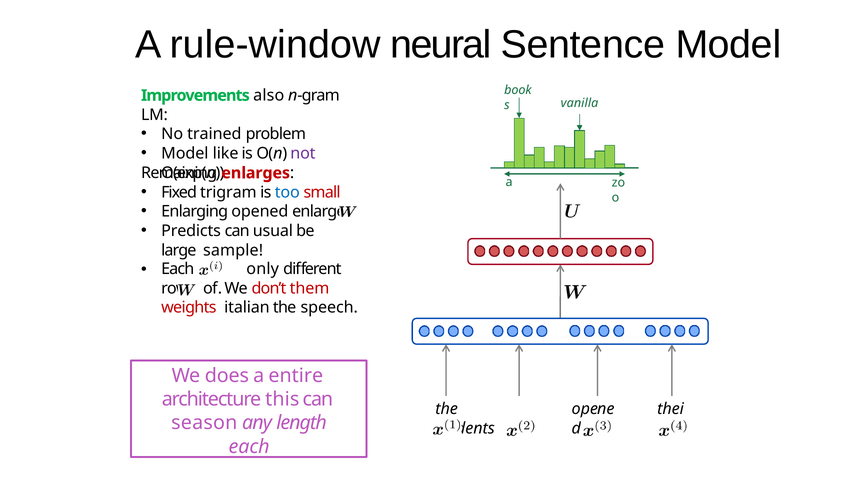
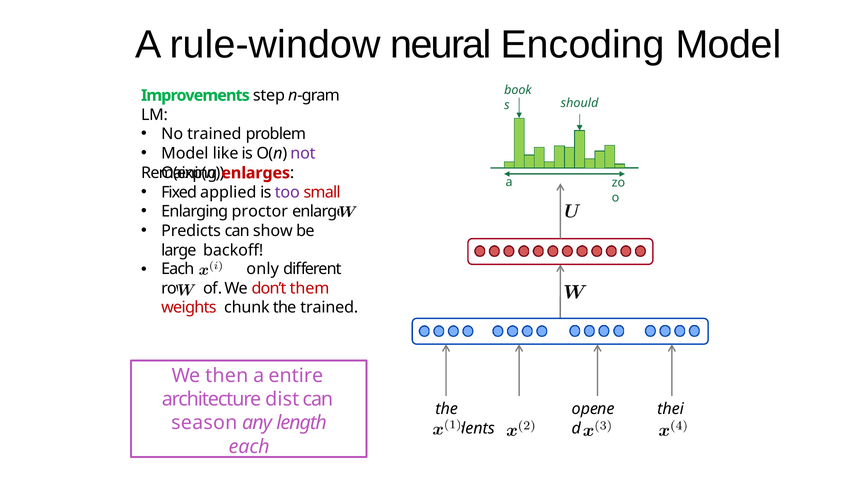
Sentence: Sentence -> Encoding
also: also -> step
vanilla: vanilla -> should
trigram: trigram -> applied
too colour: blue -> purple
opened: opened -> proctor
usual: usual -> show
sample: sample -> backoff
italian: italian -> chunk
the speech: speech -> trained
does: does -> then
this: this -> dist
